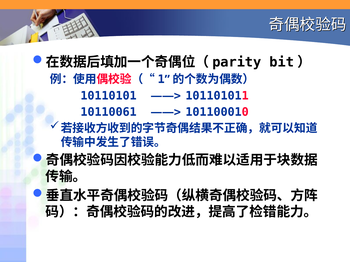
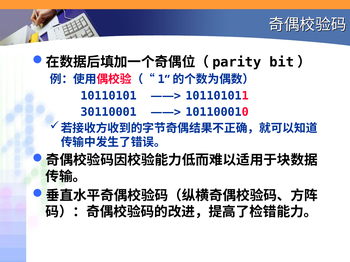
10110061: 10110061 -> 30110001
